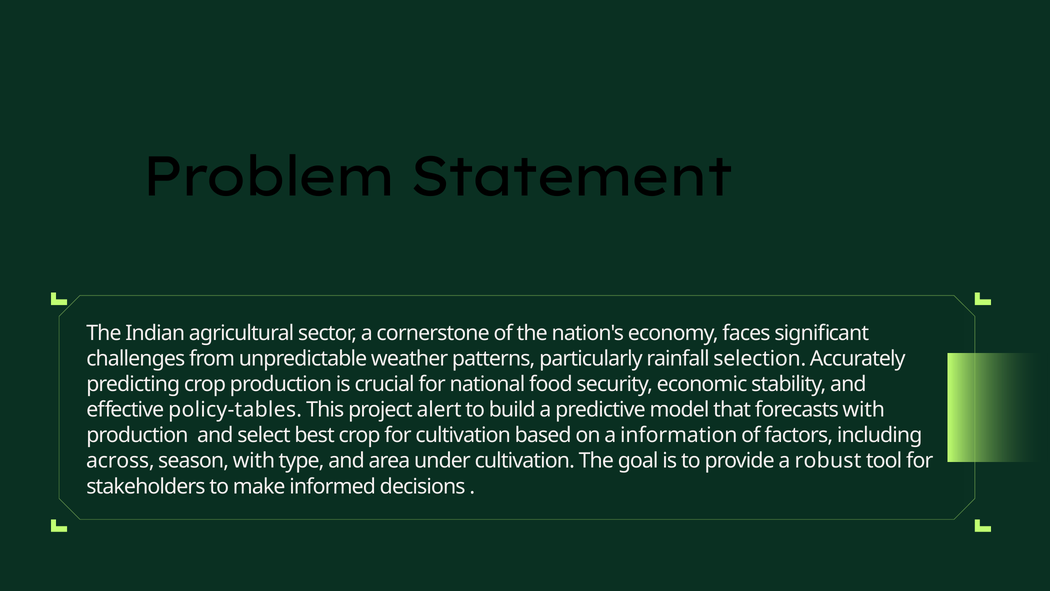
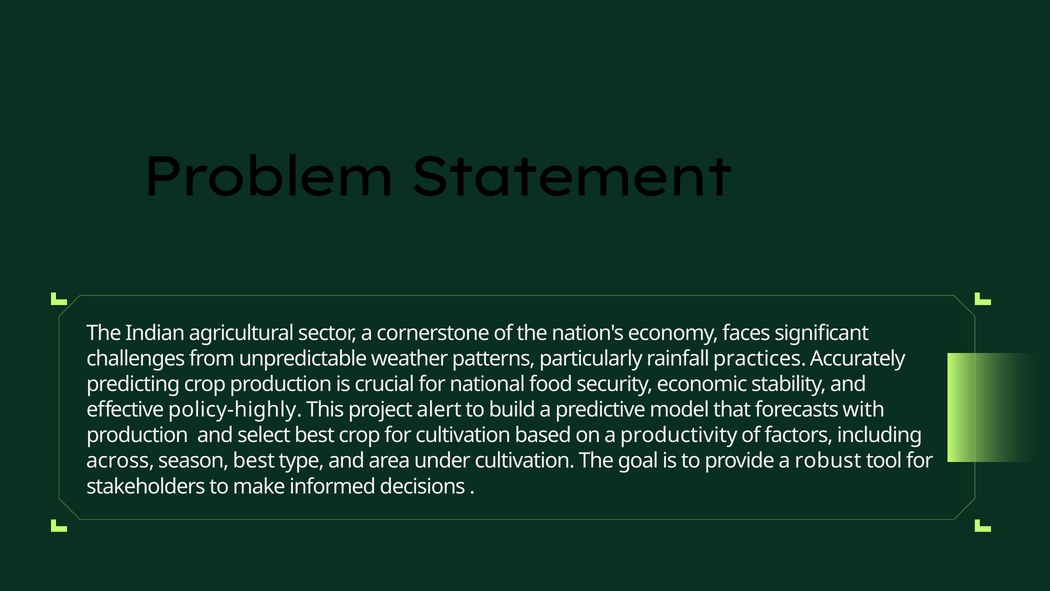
selection: selection -> practices
policy-tables: policy-tables -> policy-highly
information: information -> productivity
season with: with -> best
